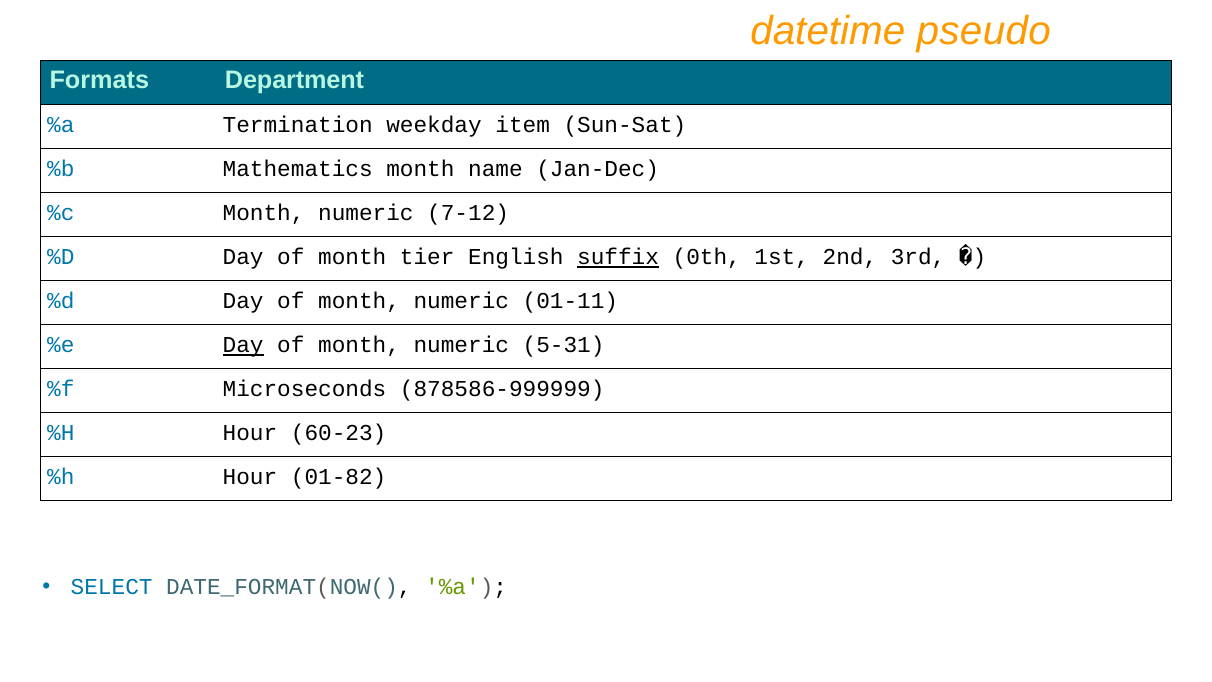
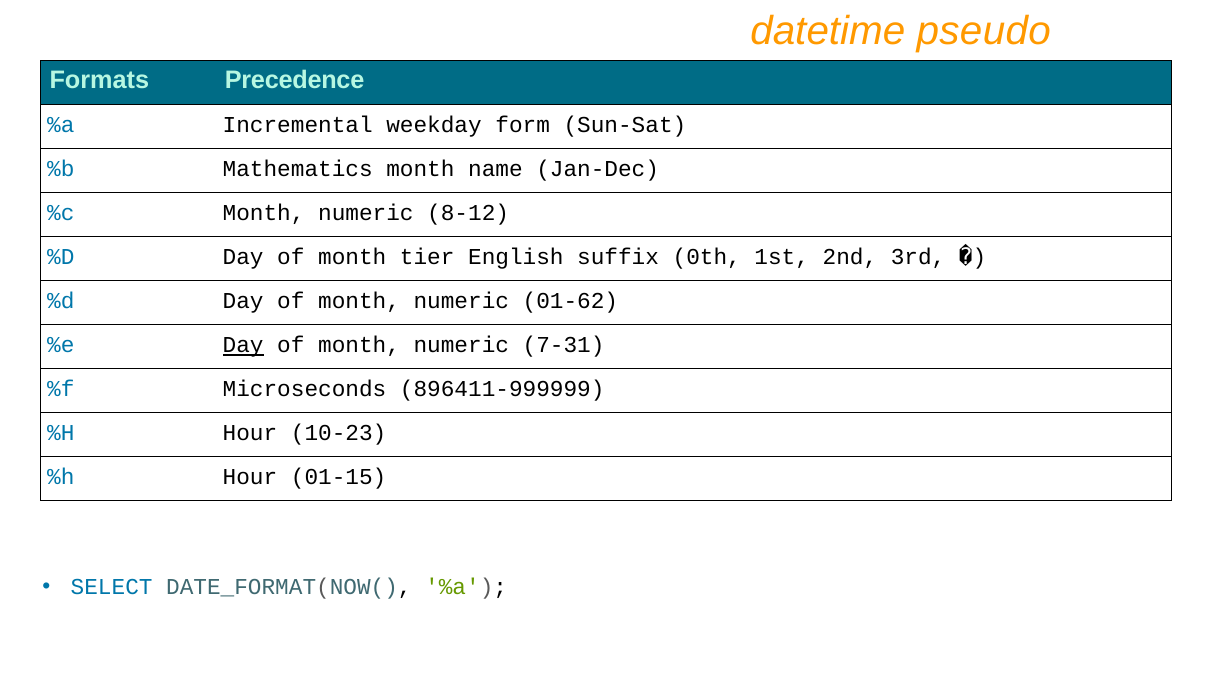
Department: Department -> Precedence
Termination: Termination -> Incremental
item: item -> form
7-12: 7-12 -> 8-12
suffix underline: present -> none
01-11: 01-11 -> 01-62
5-31: 5-31 -> 7-31
878586-999999: 878586-999999 -> 896411-999999
60-23: 60-23 -> 10-23
01-82: 01-82 -> 01-15
